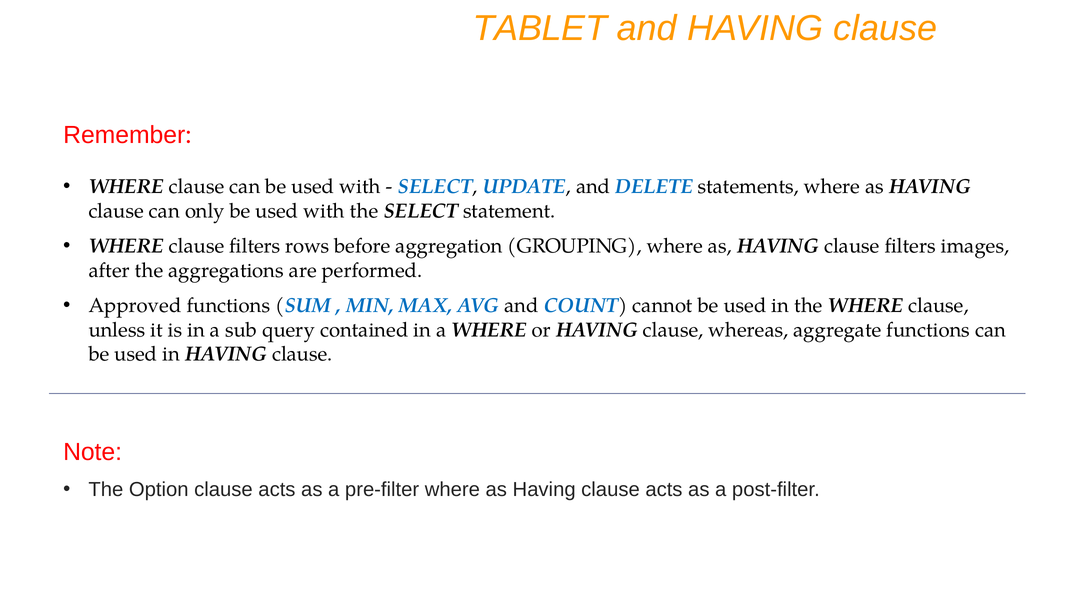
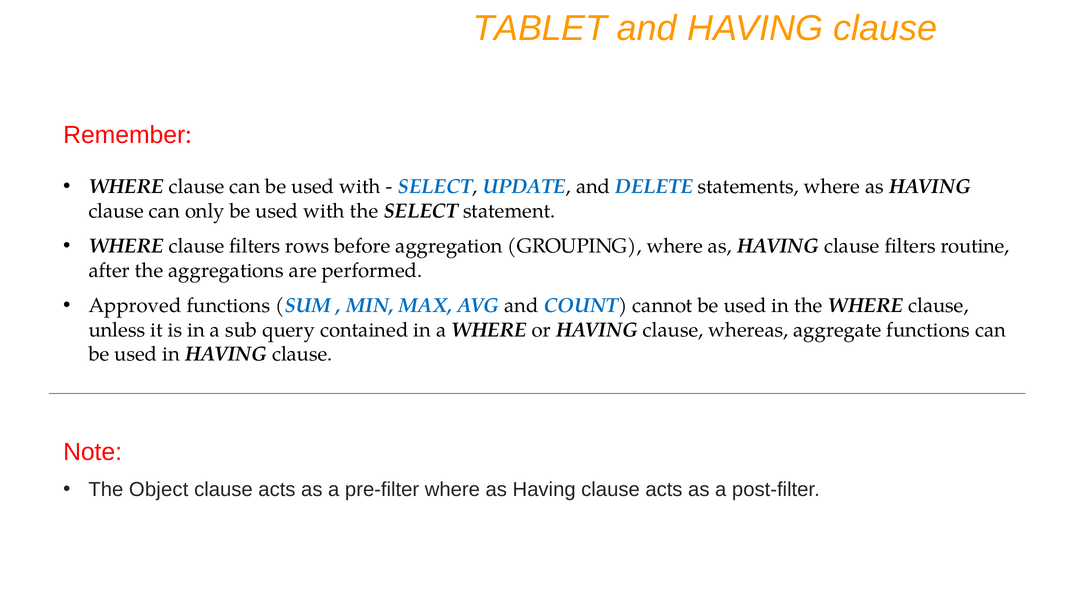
images: images -> routine
Option: Option -> Object
